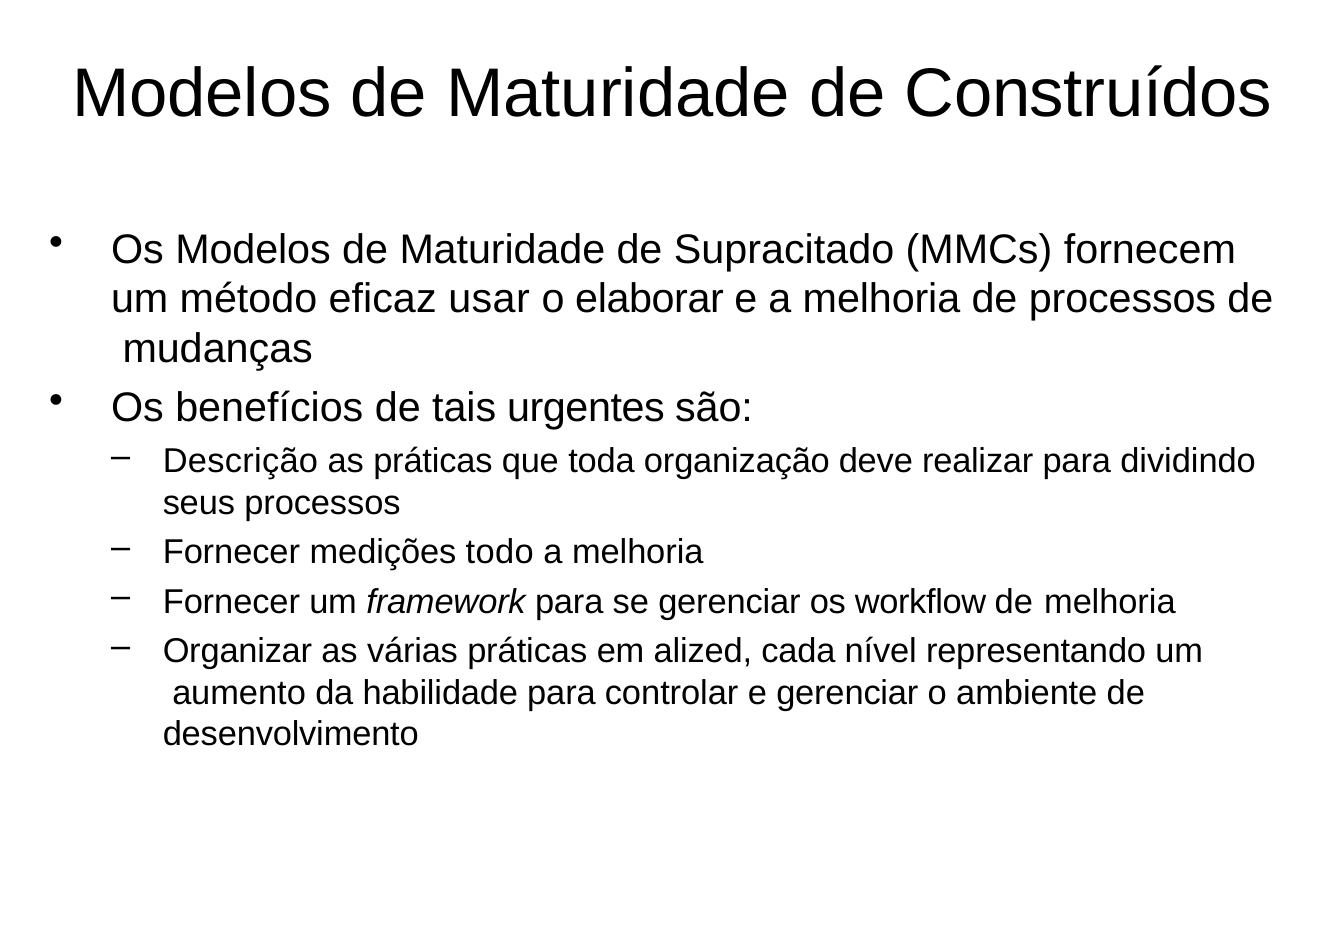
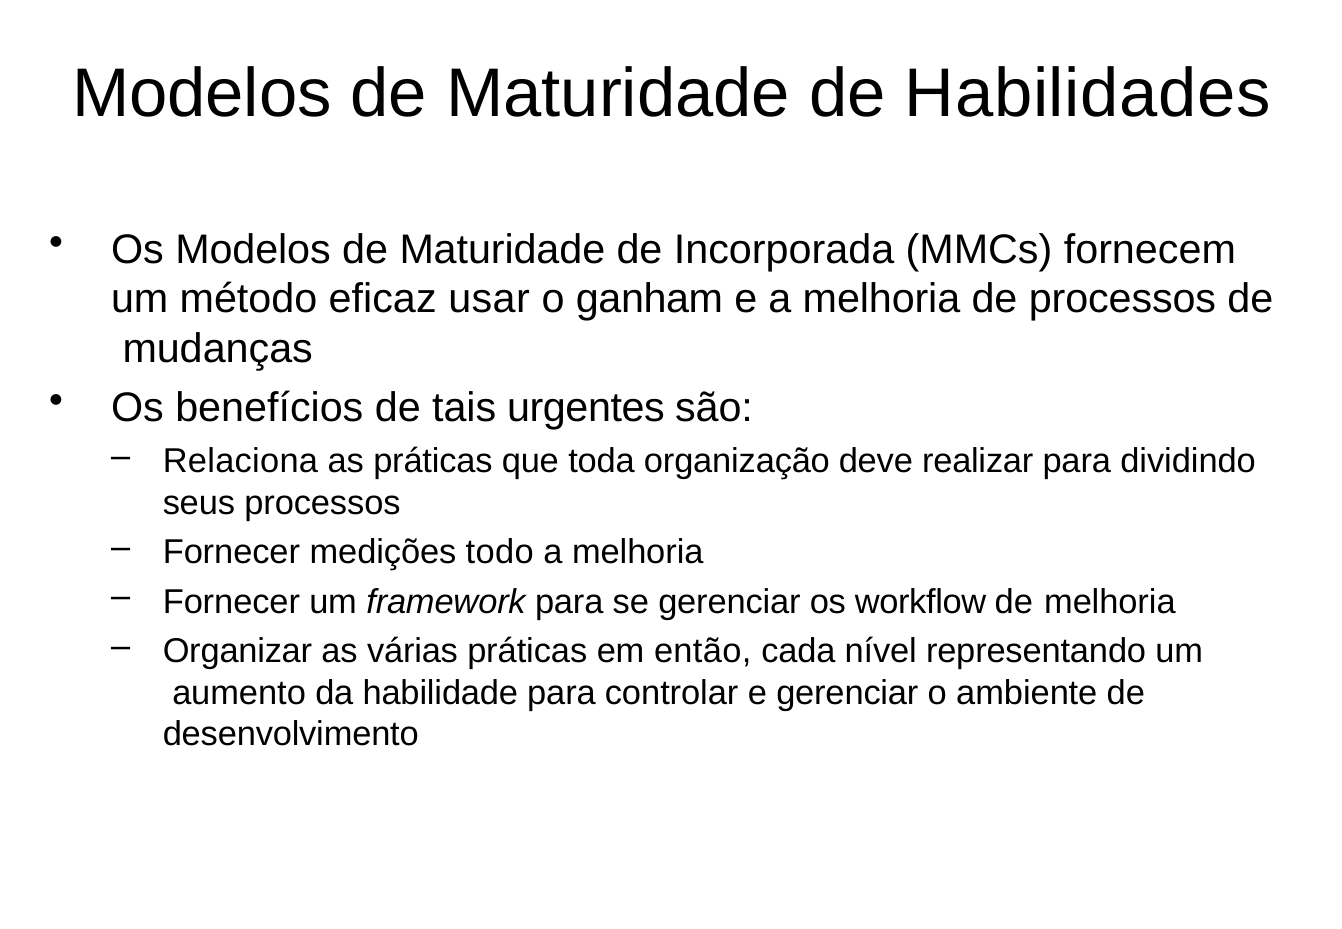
Construídos: Construídos -> Habilidades
Supracitado: Supracitado -> Incorporada
elaborar: elaborar -> ganham
Descrição: Descrição -> Relaciona
alized: alized -> então
